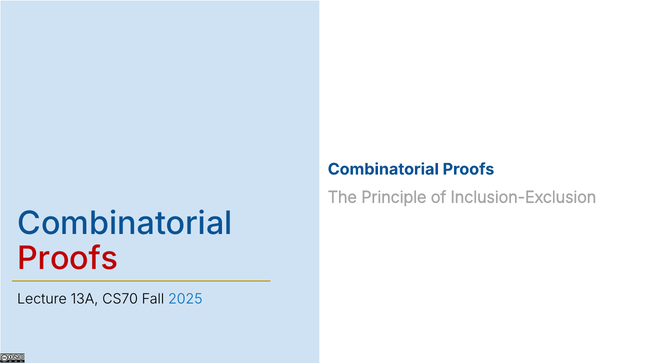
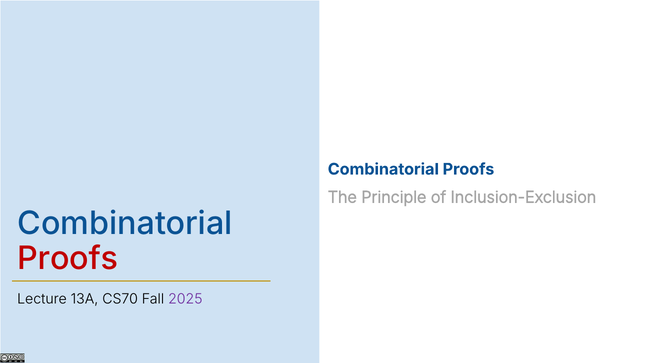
2025 colour: blue -> purple
